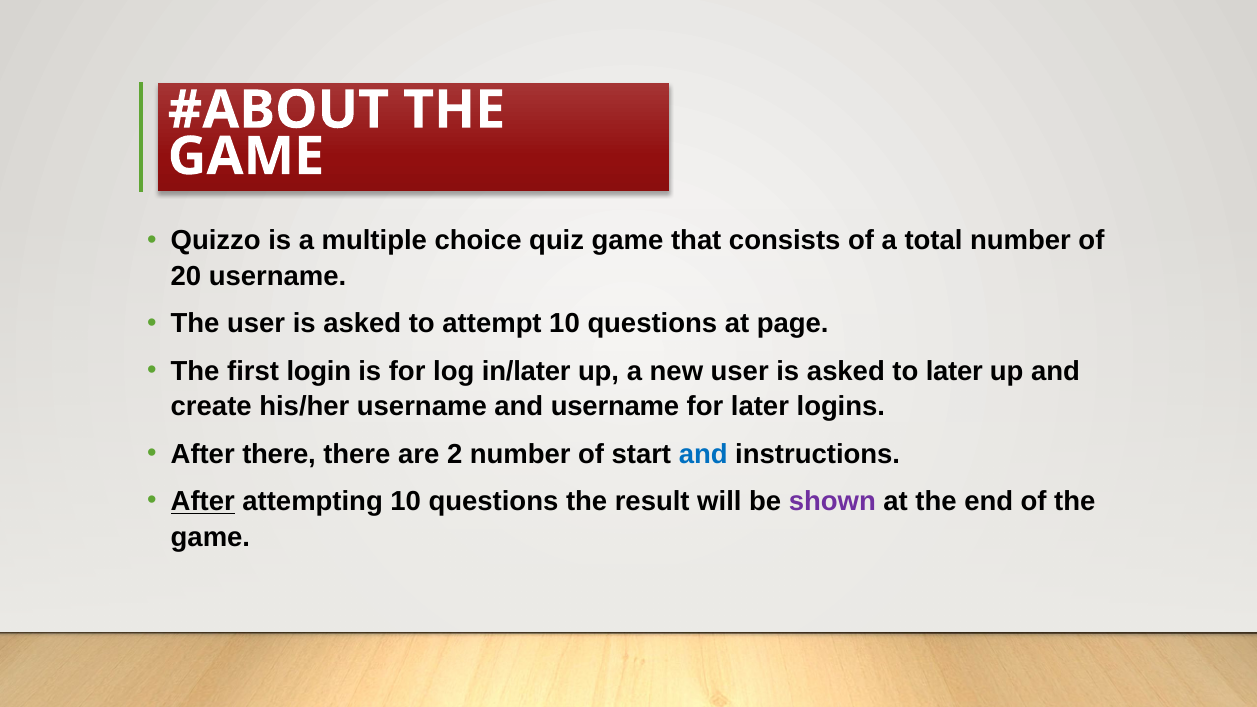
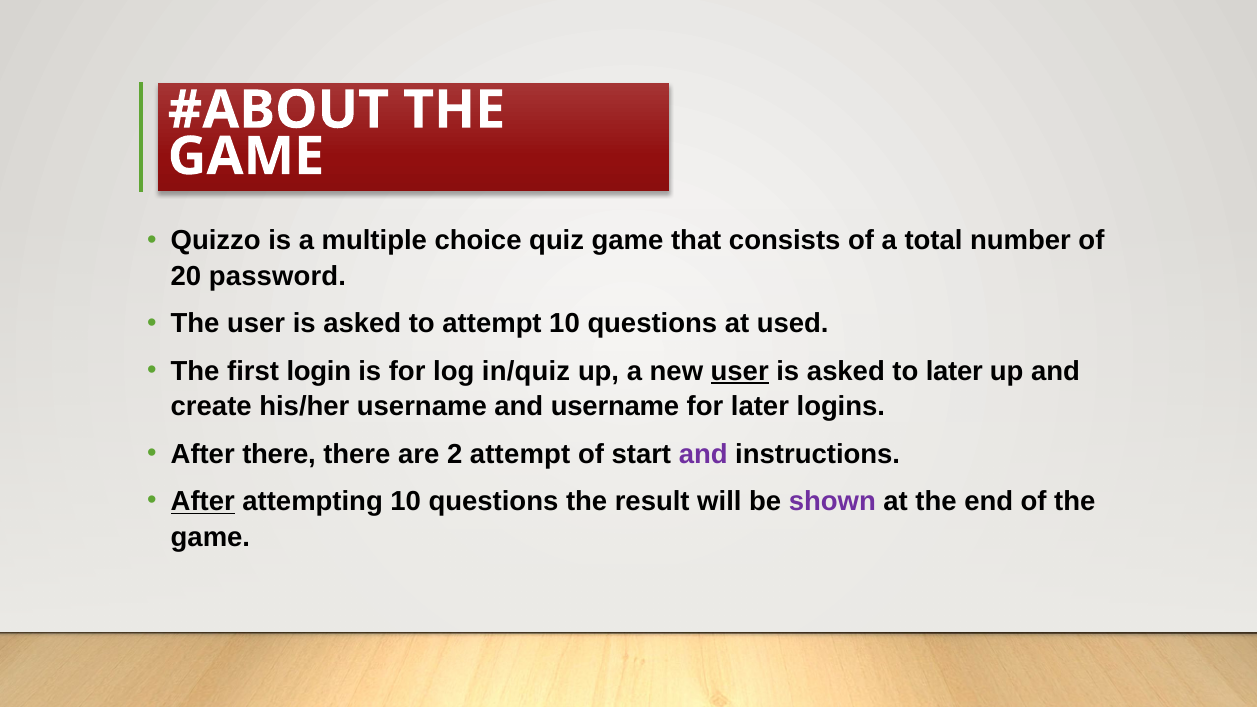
20 username: username -> password
page: page -> used
in/later: in/later -> in/quiz
user at (740, 371) underline: none -> present
2 number: number -> attempt
and at (703, 454) colour: blue -> purple
